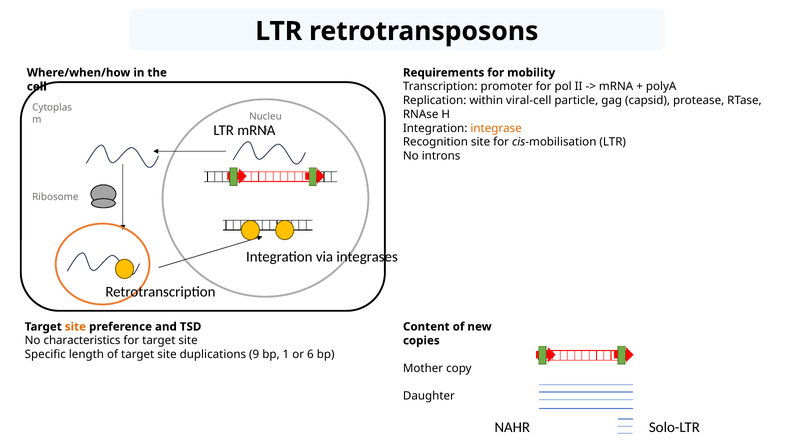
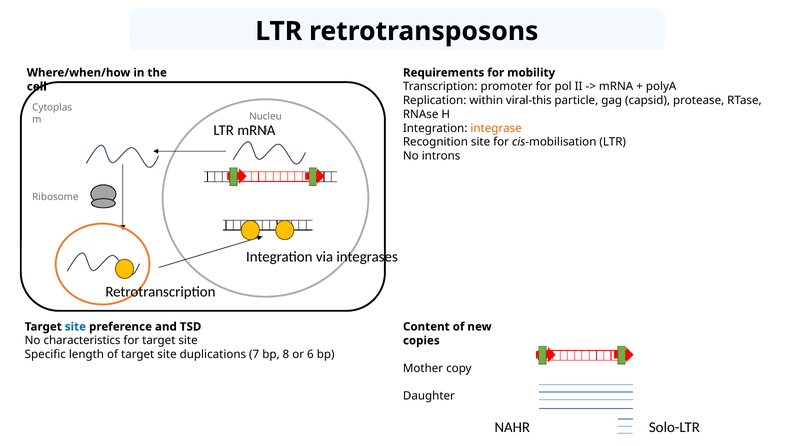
viral-cell: viral-cell -> viral-this
site at (75, 327) colour: orange -> blue
9: 9 -> 7
1: 1 -> 8
